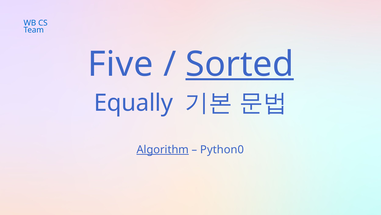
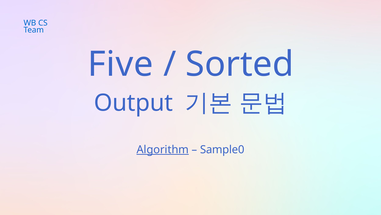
Sorted underline: present -> none
Equally: Equally -> Output
Python0: Python0 -> Sample0
